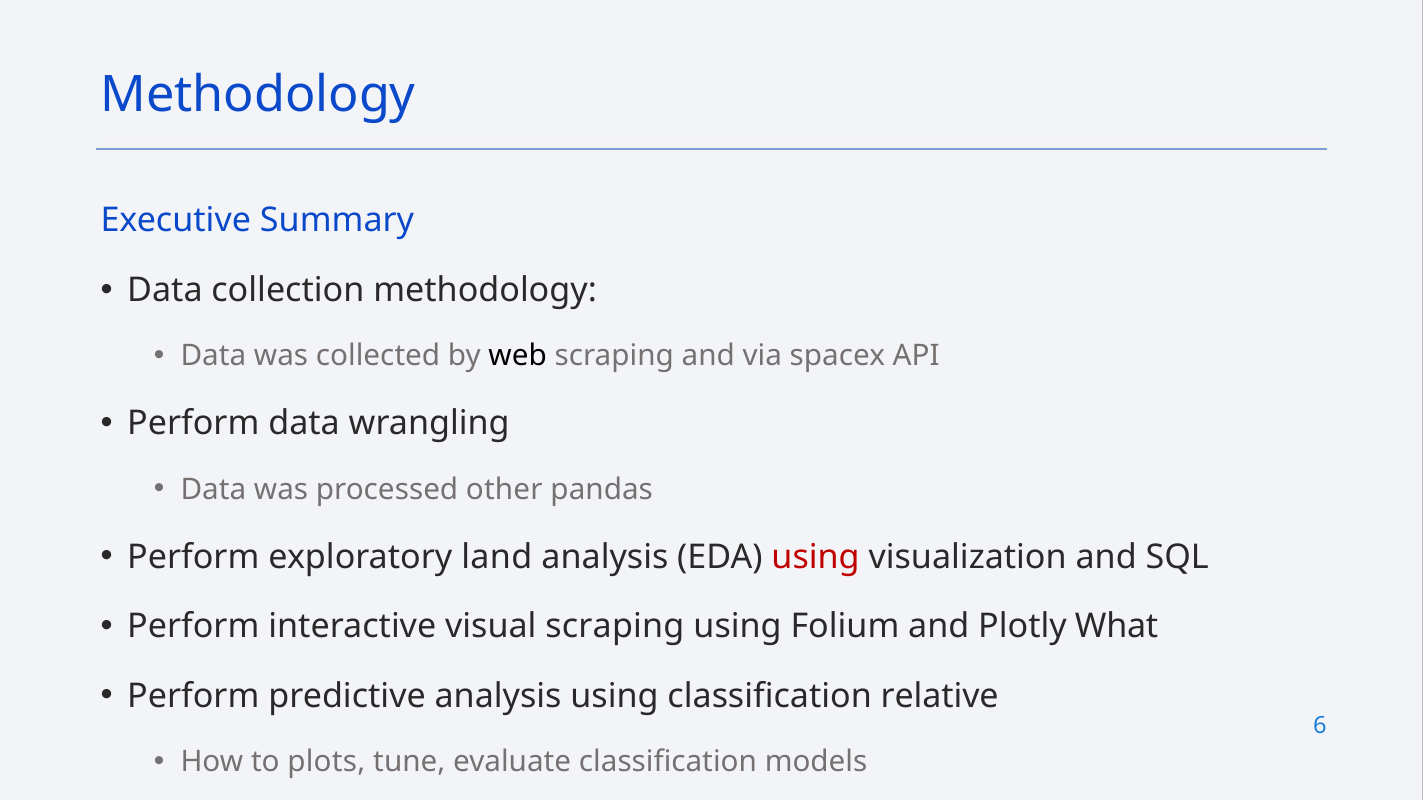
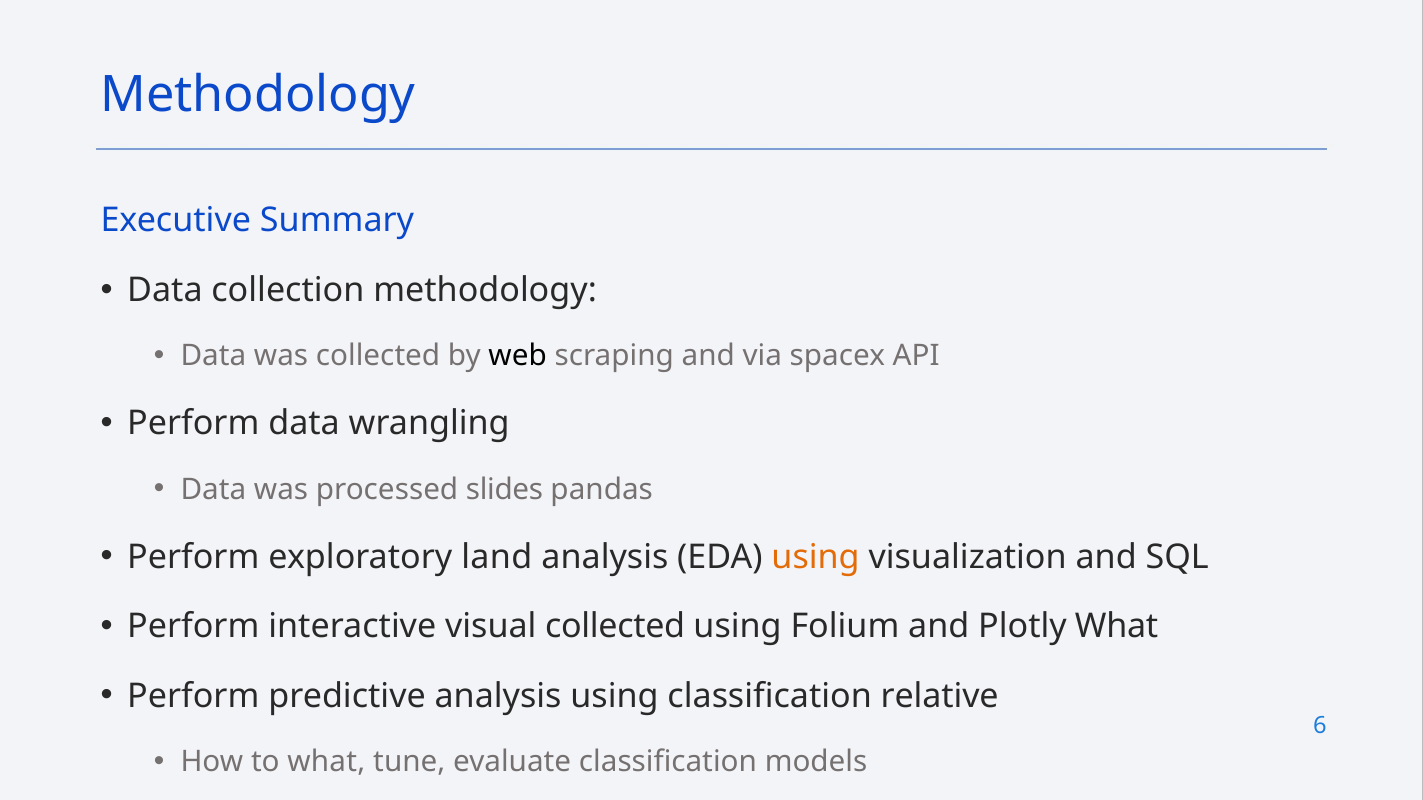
other: other -> slides
using at (816, 557) colour: red -> orange
visual scraping: scraping -> collected
to plots: plots -> what
